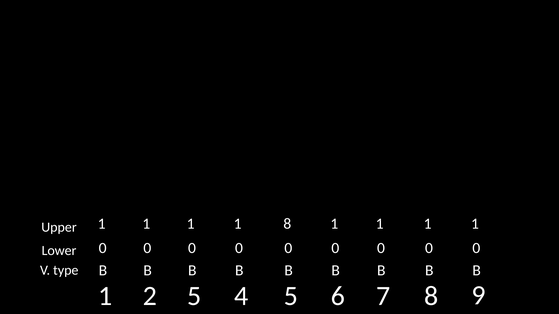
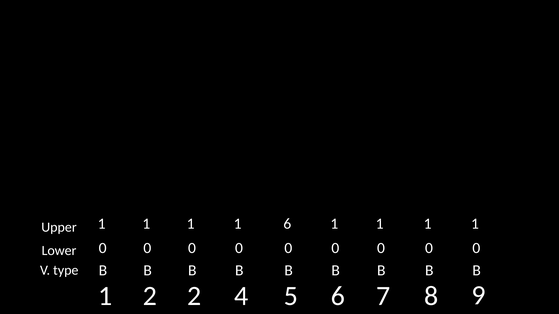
1 8: 8 -> 6
2 5: 5 -> 2
